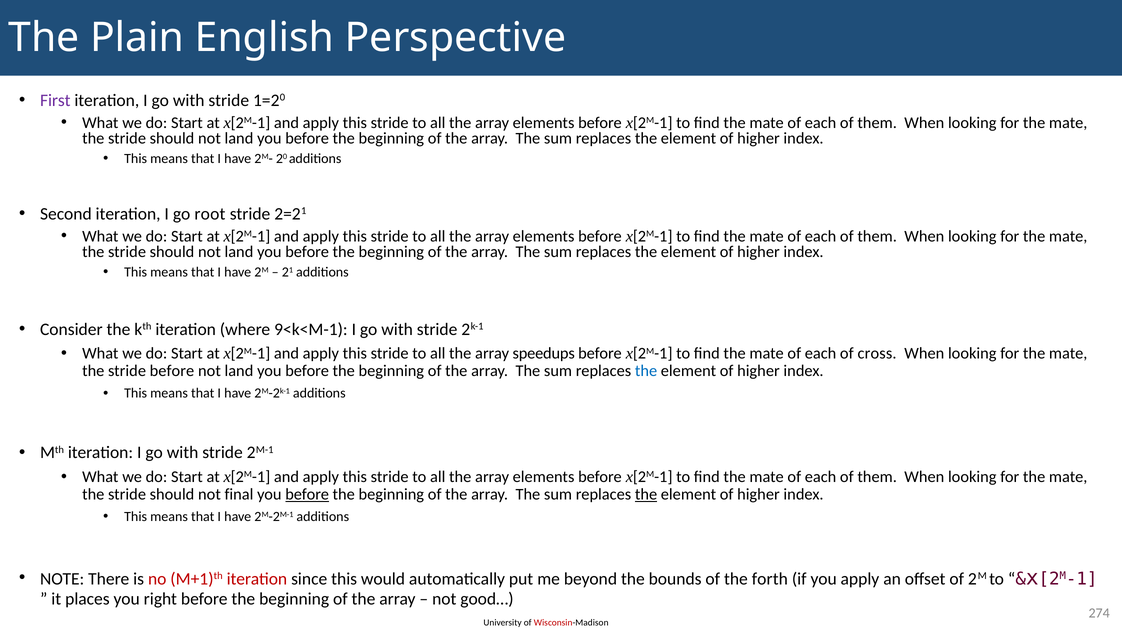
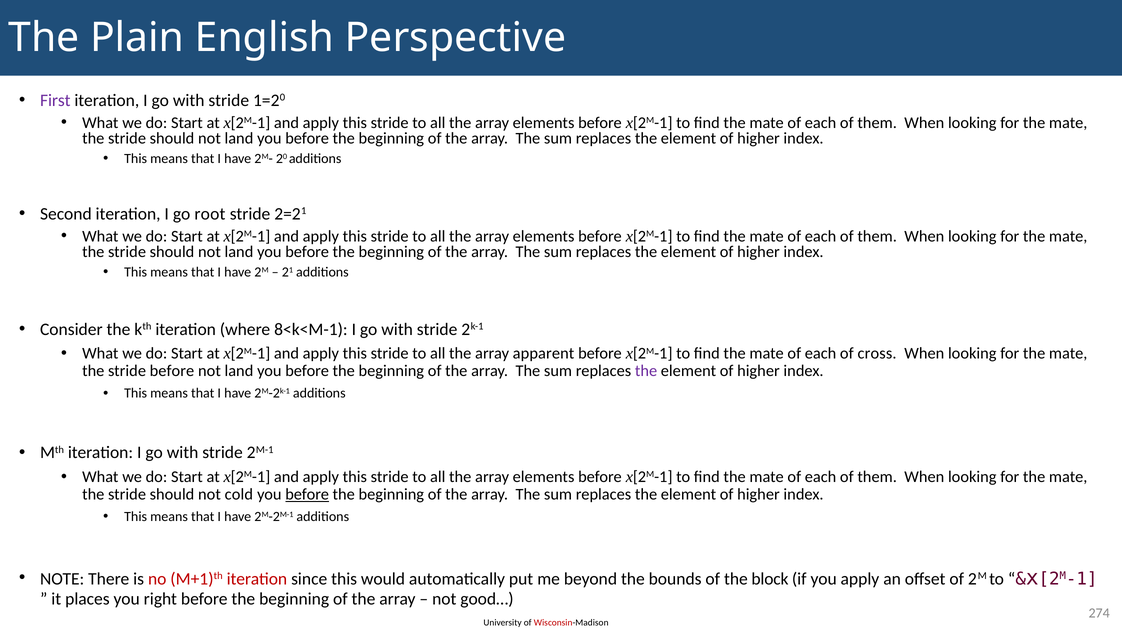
9<k<M-1: 9<k<M-1 -> 8<k<M-1
speedups: speedups -> apparent
the at (646, 371) colour: blue -> purple
final: final -> cold
the at (646, 495) underline: present -> none
forth: forth -> block
